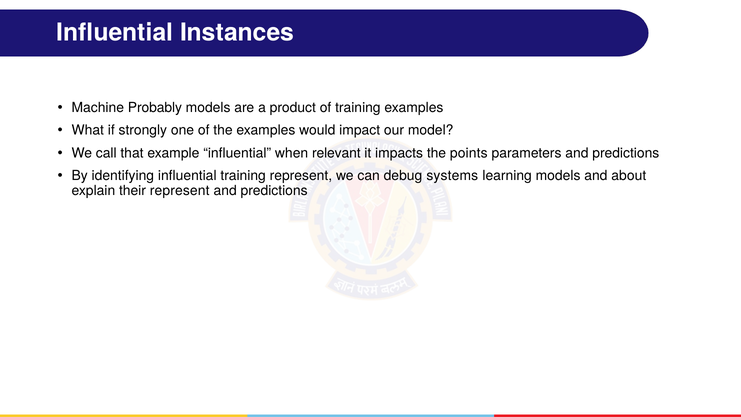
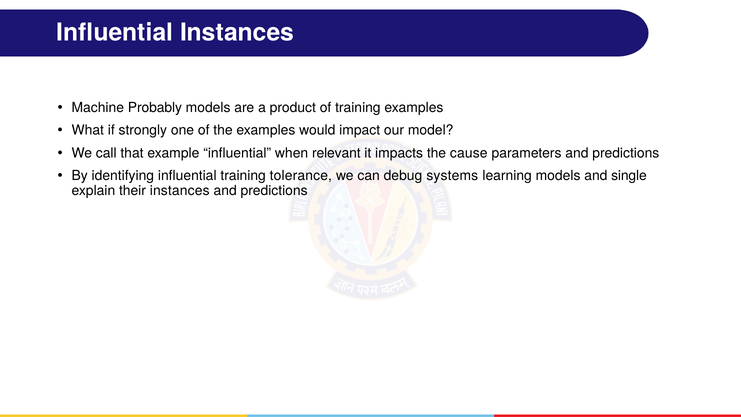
points: points -> cause
training represent: represent -> tolerance
about: about -> single
their represent: represent -> instances
